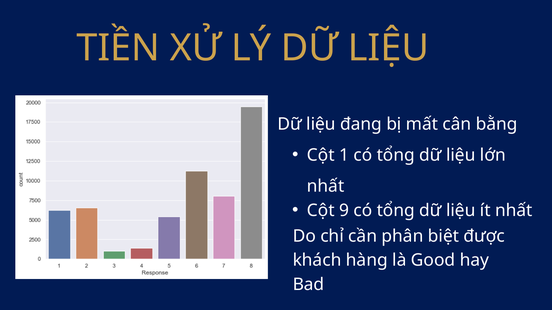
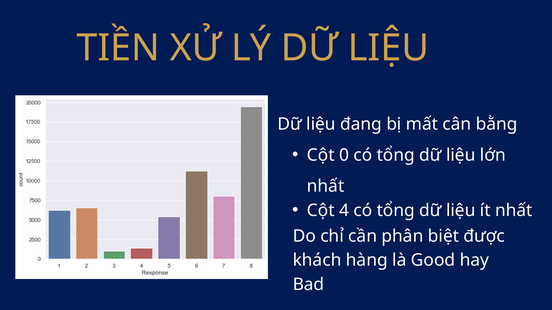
1: 1 -> 0
9: 9 -> 4
